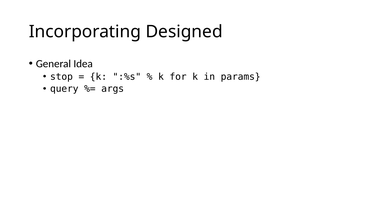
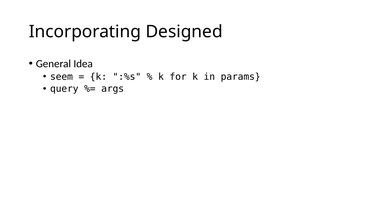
stop: stop -> seem
